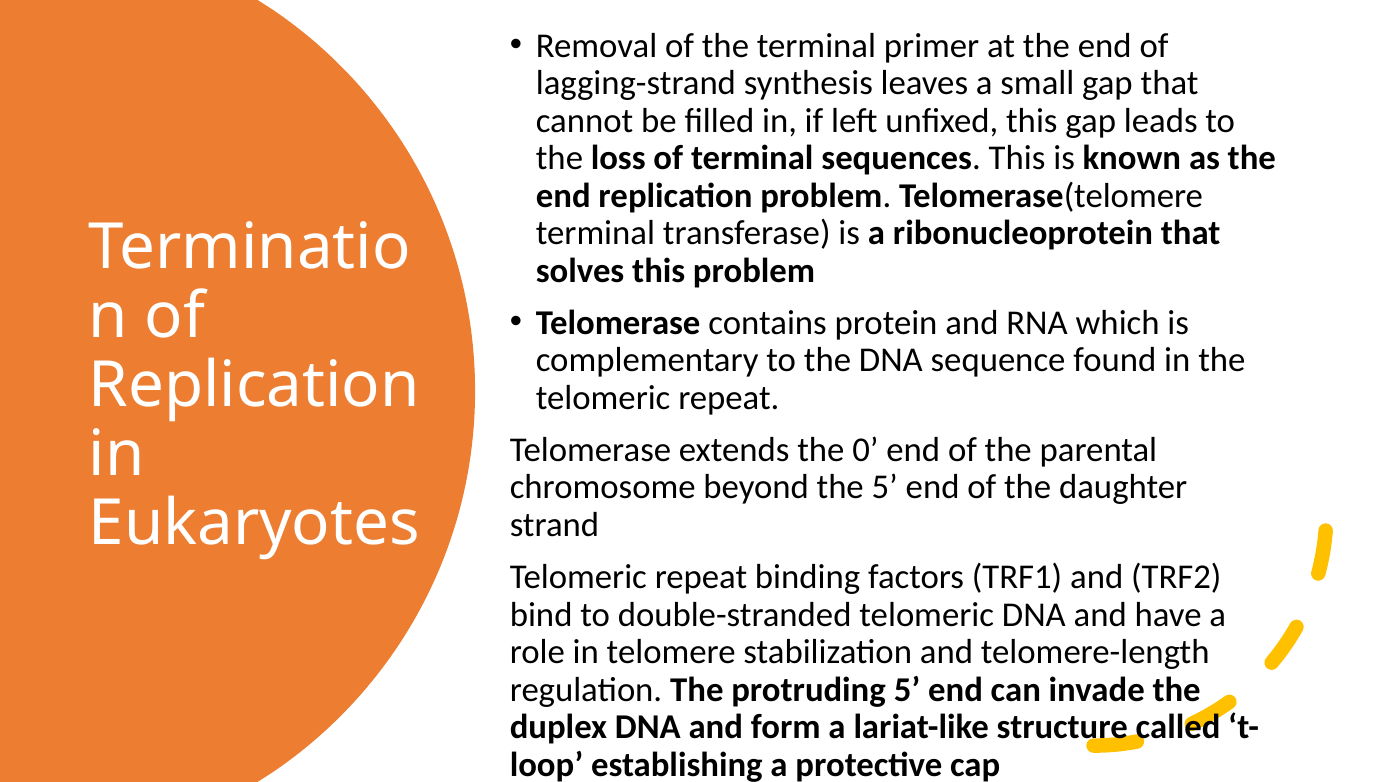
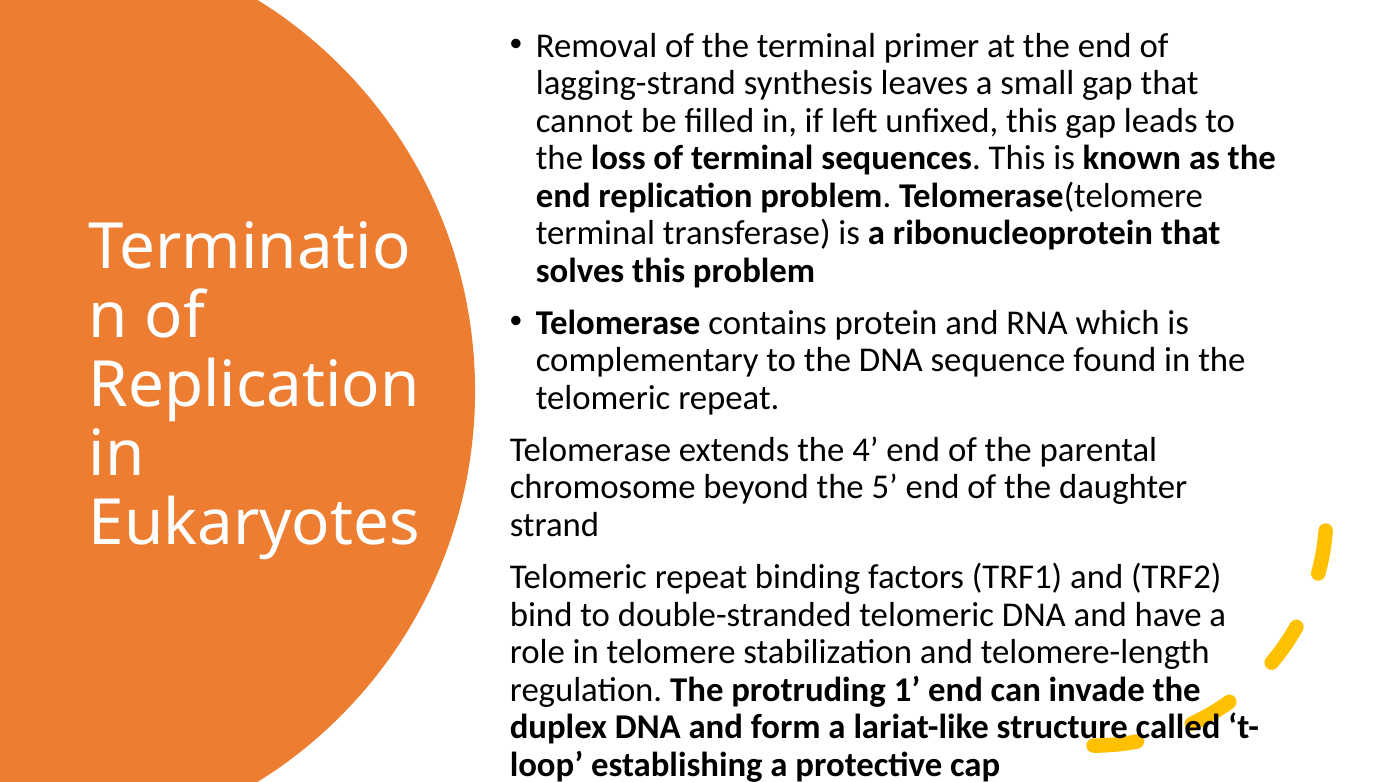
0: 0 -> 4
protruding 5: 5 -> 1
